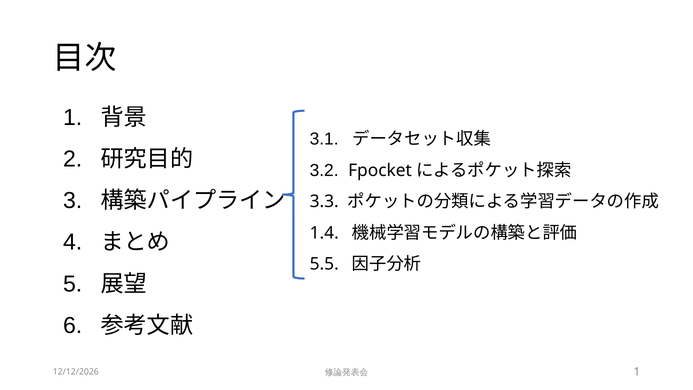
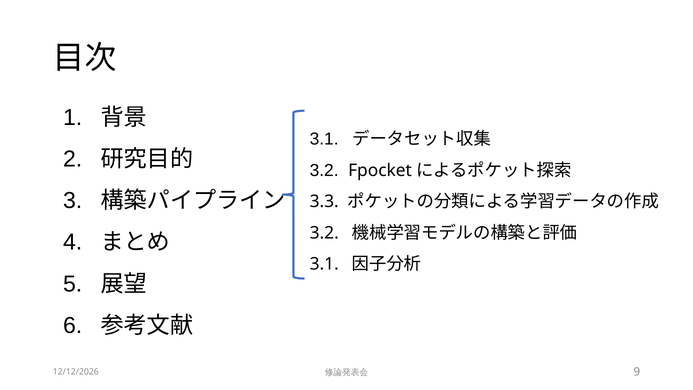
1.4 at (324, 233): 1.4 -> 3.2
5.5 at (324, 264): 5.5 -> 3.1
1 at (637, 372): 1 -> 9
